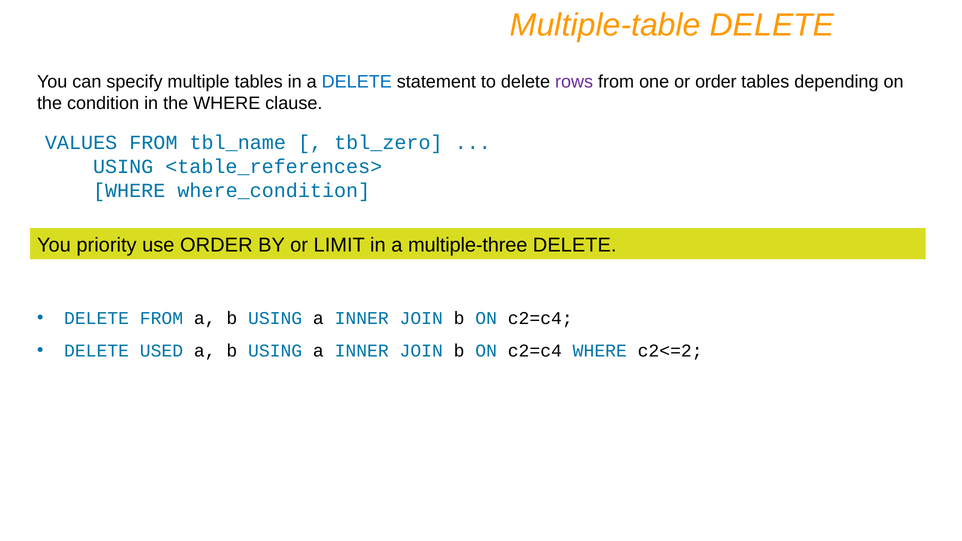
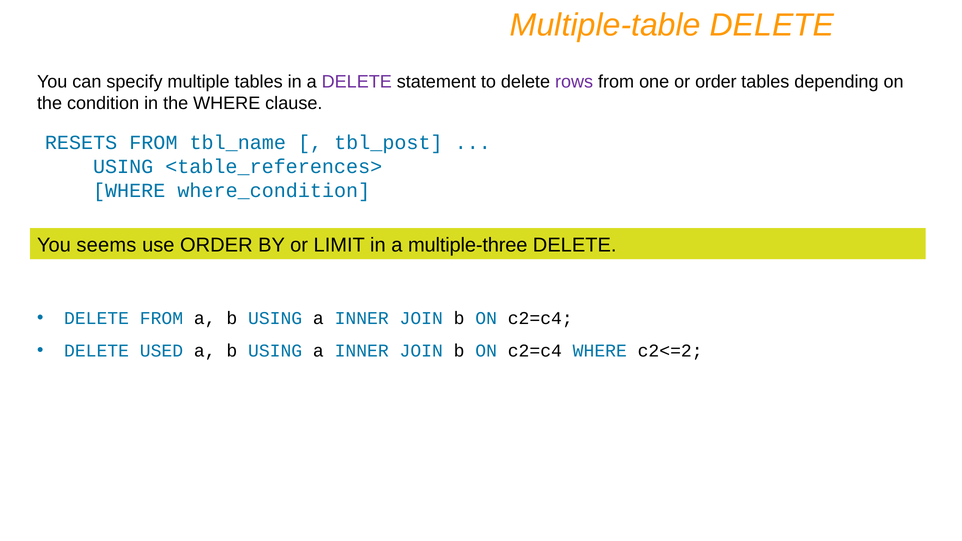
DELETE at (357, 82) colour: blue -> purple
VALUES: VALUES -> RESETS
tbl_zero: tbl_zero -> tbl_post
priority: priority -> seems
